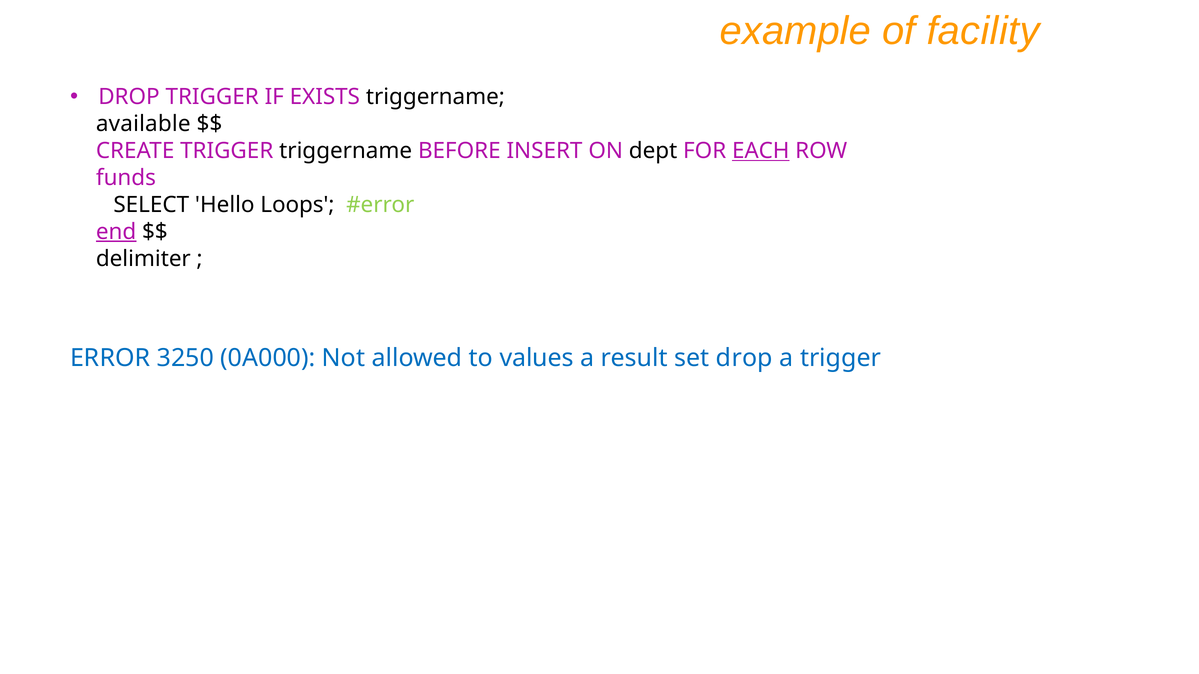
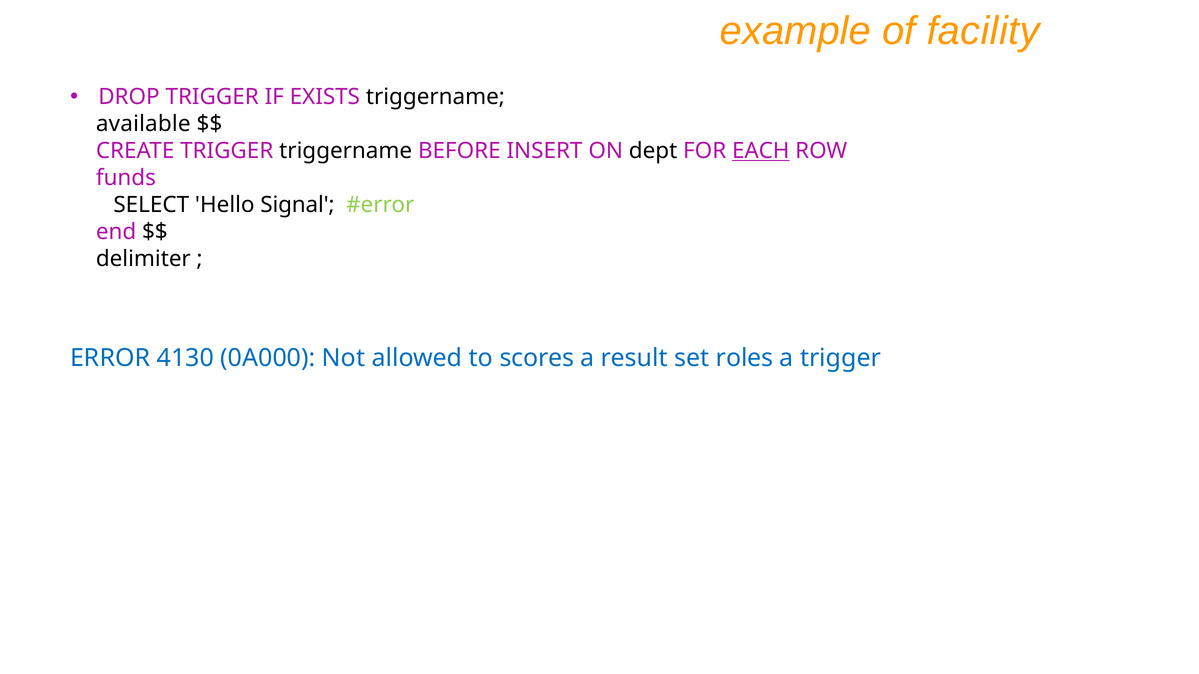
Loops: Loops -> Signal
end underline: present -> none
3250: 3250 -> 4130
values: values -> scores
set drop: drop -> roles
